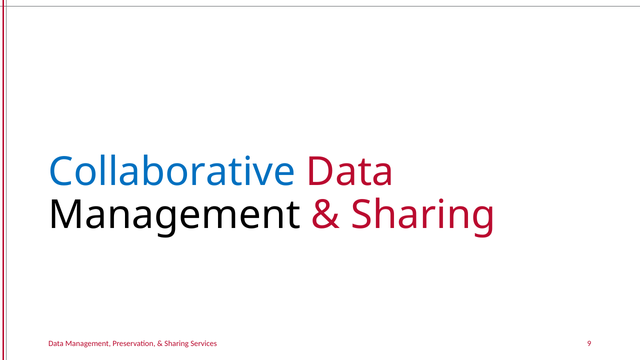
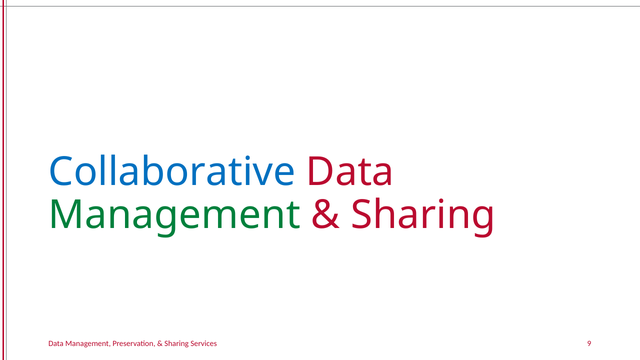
Management at (175, 215) colour: black -> green
